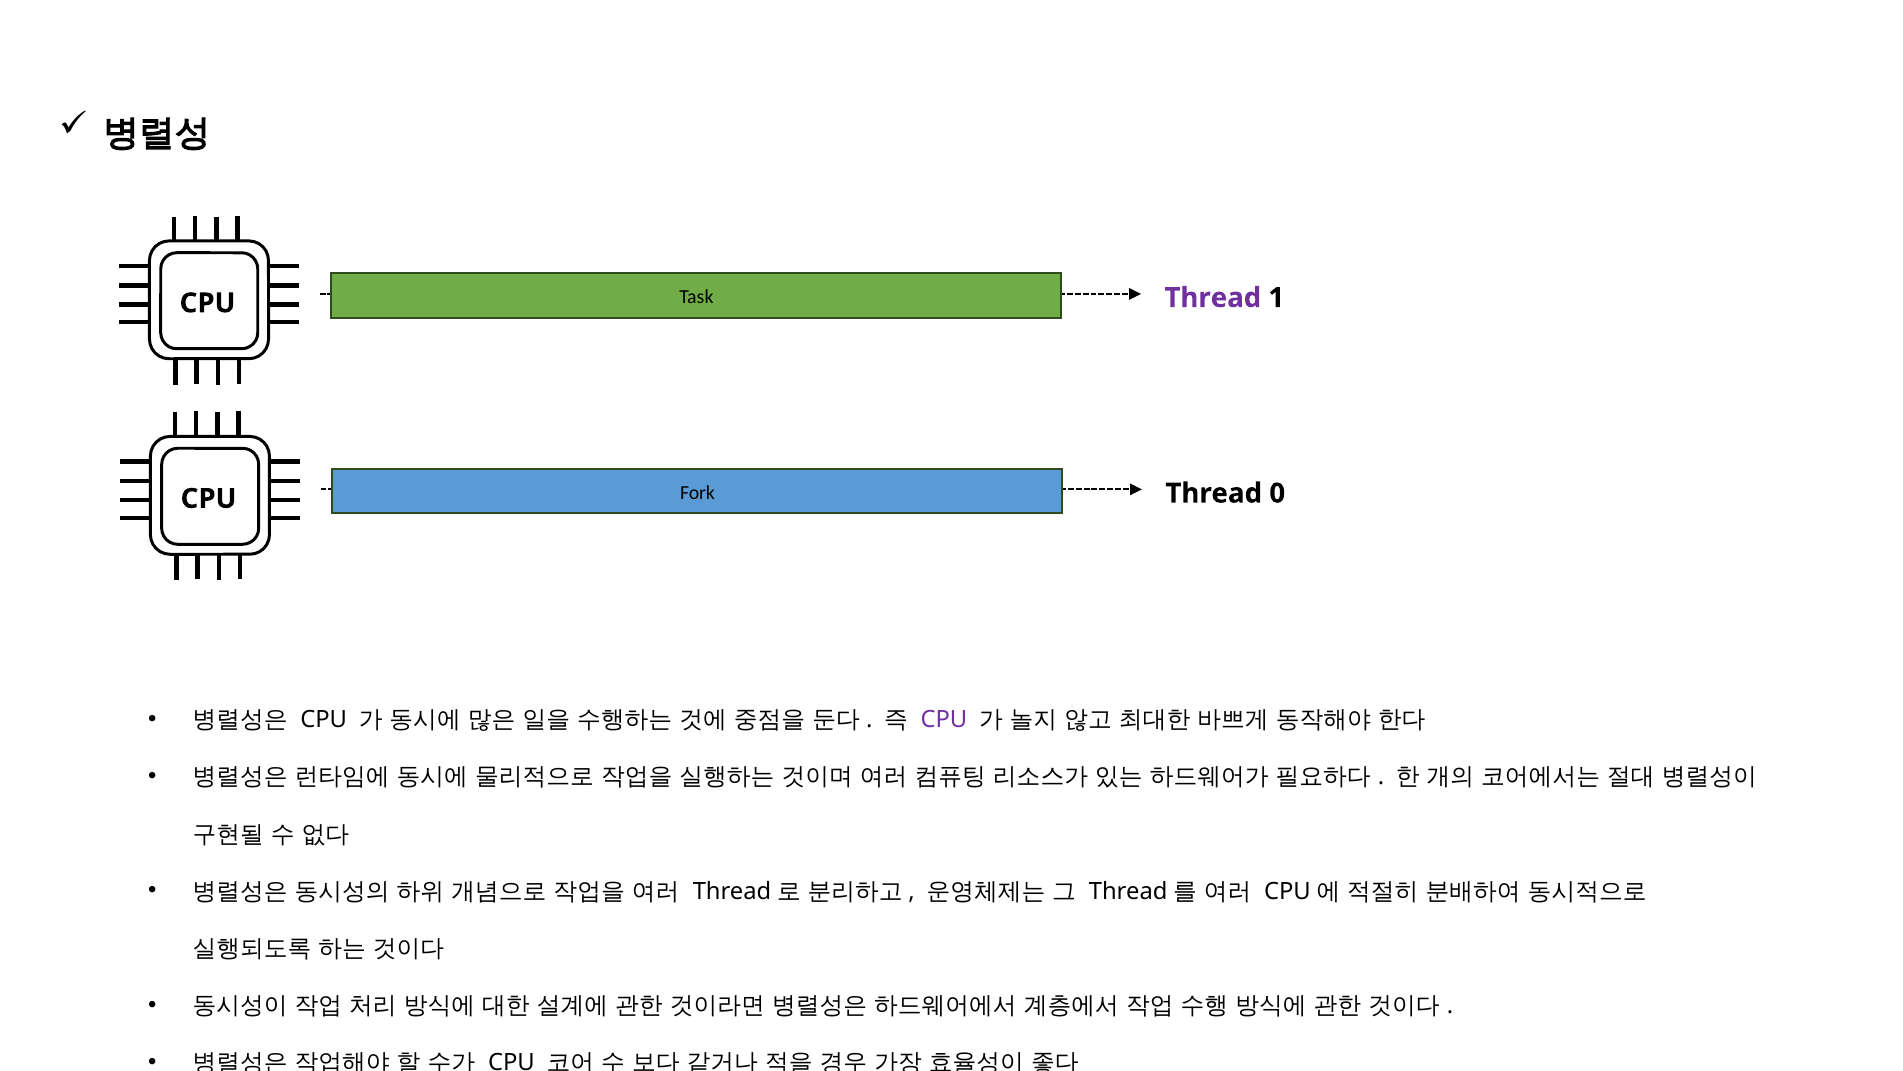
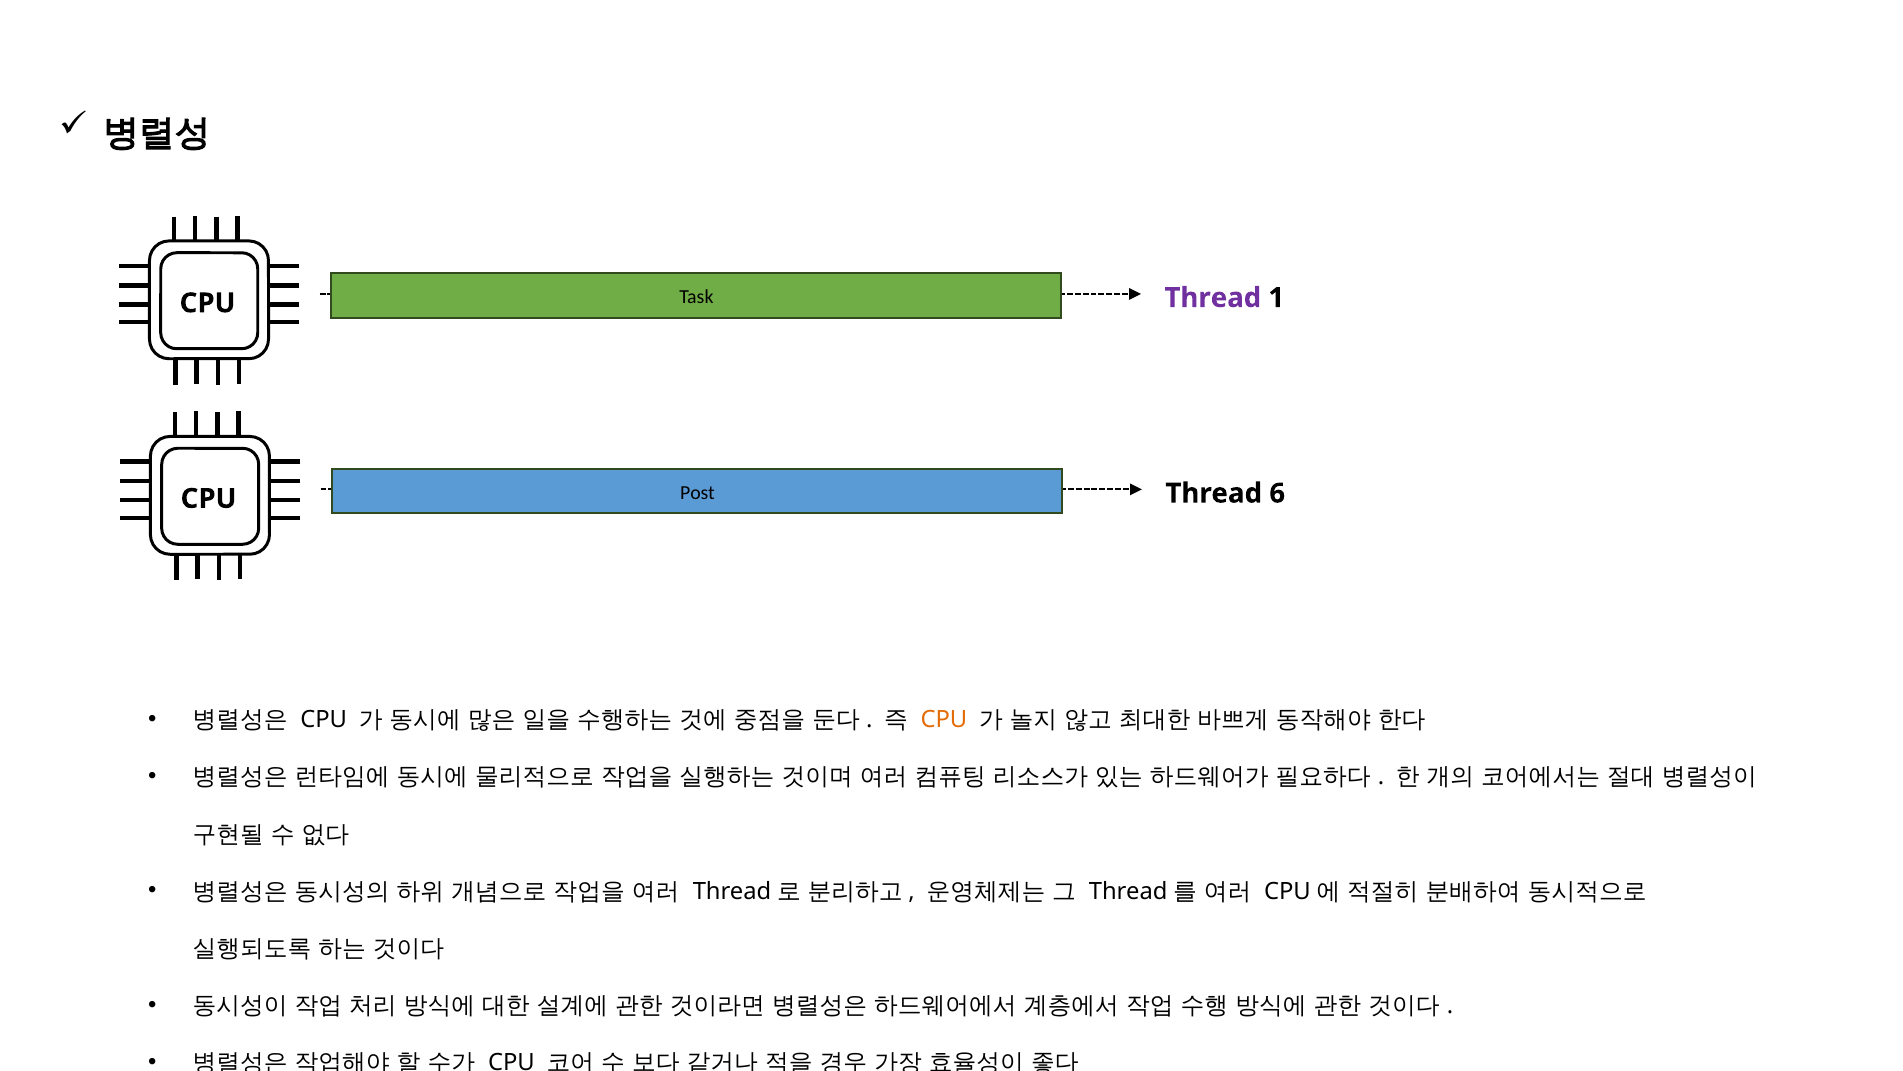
Fork: Fork -> Post
0: 0 -> 6
CPU at (944, 720) colour: purple -> orange
